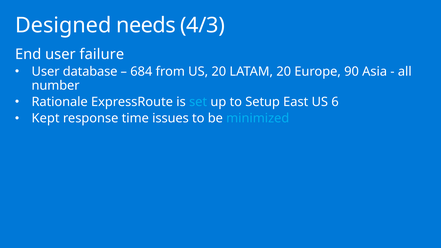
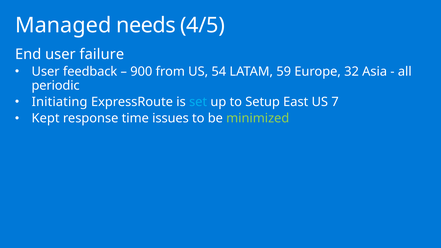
Designed: Designed -> Managed
4/3: 4/3 -> 4/5
database: database -> feedback
684: 684 -> 900
US 20: 20 -> 54
LATAM 20: 20 -> 59
90: 90 -> 32
number: number -> periodic
Rationale: Rationale -> Initiating
6: 6 -> 7
minimized colour: light blue -> light green
